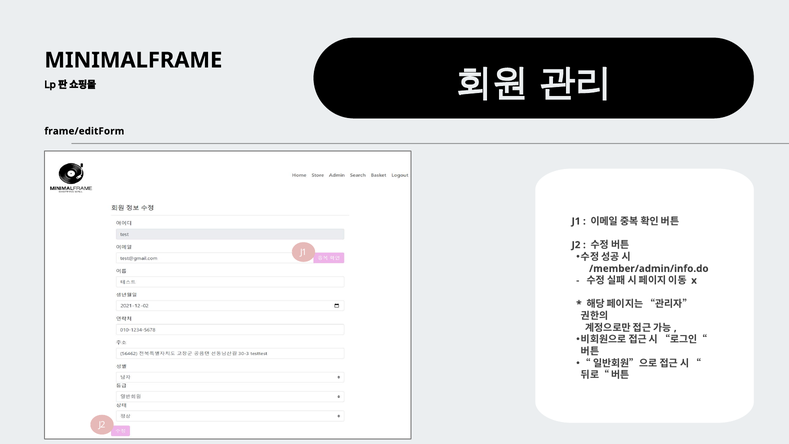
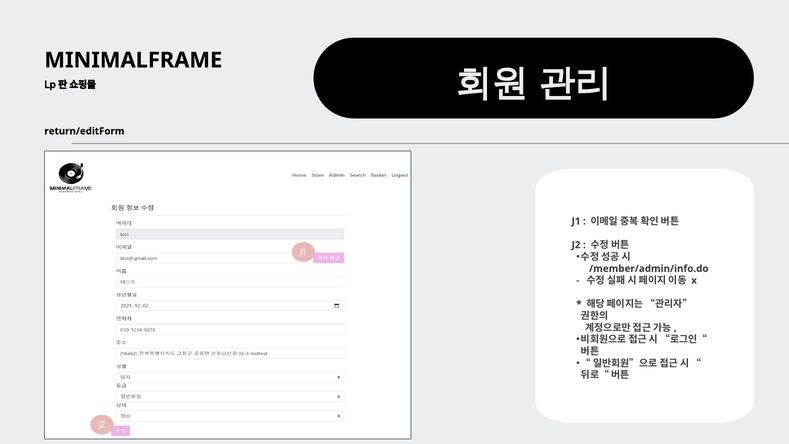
frame/editForm: frame/editForm -> return/editForm
